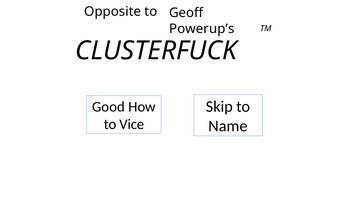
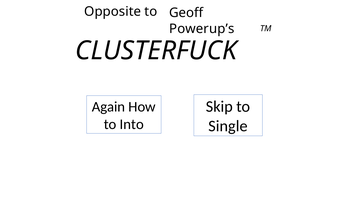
Good: Good -> Again
Vice: Vice -> Into
Name: Name -> Single
